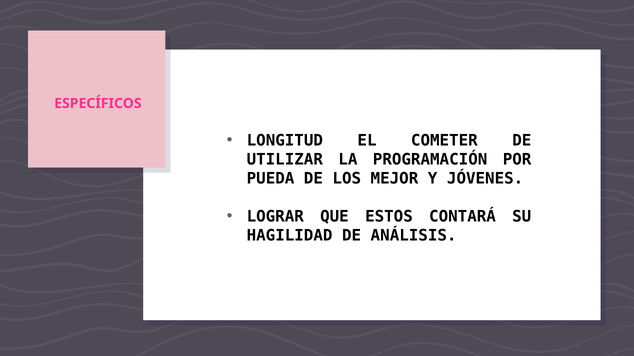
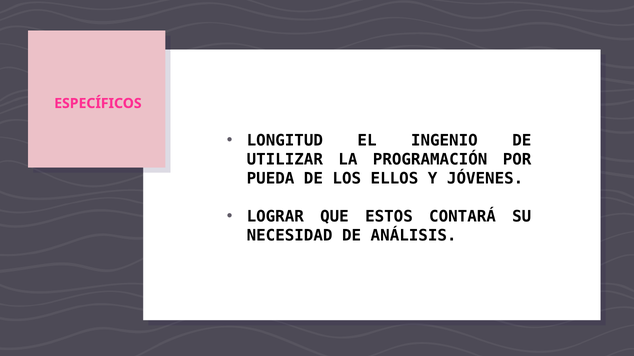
COMETER: COMETER -> INGENIO
MEJOR: MEJOR -> ELLOS
HAGILIDAD: HAGILIDAD -> NECESIDAD
